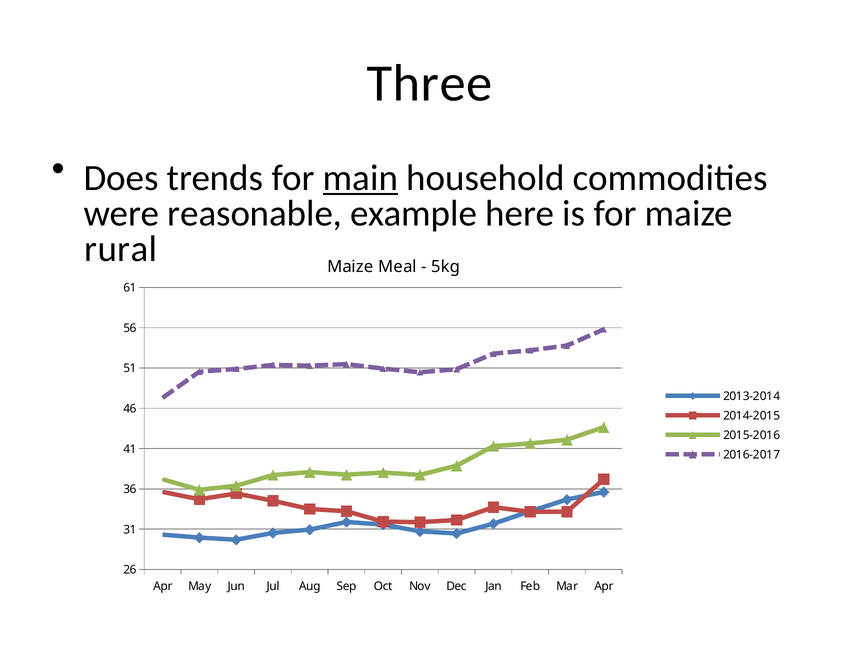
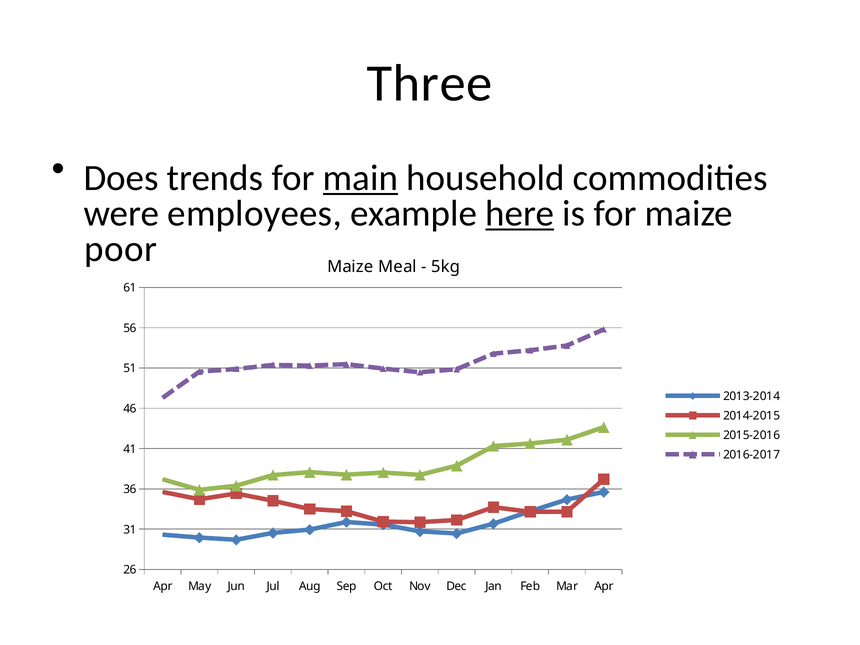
reasonable: reasonable -> employees
here underline: none -> present
rural: rural -> poor
